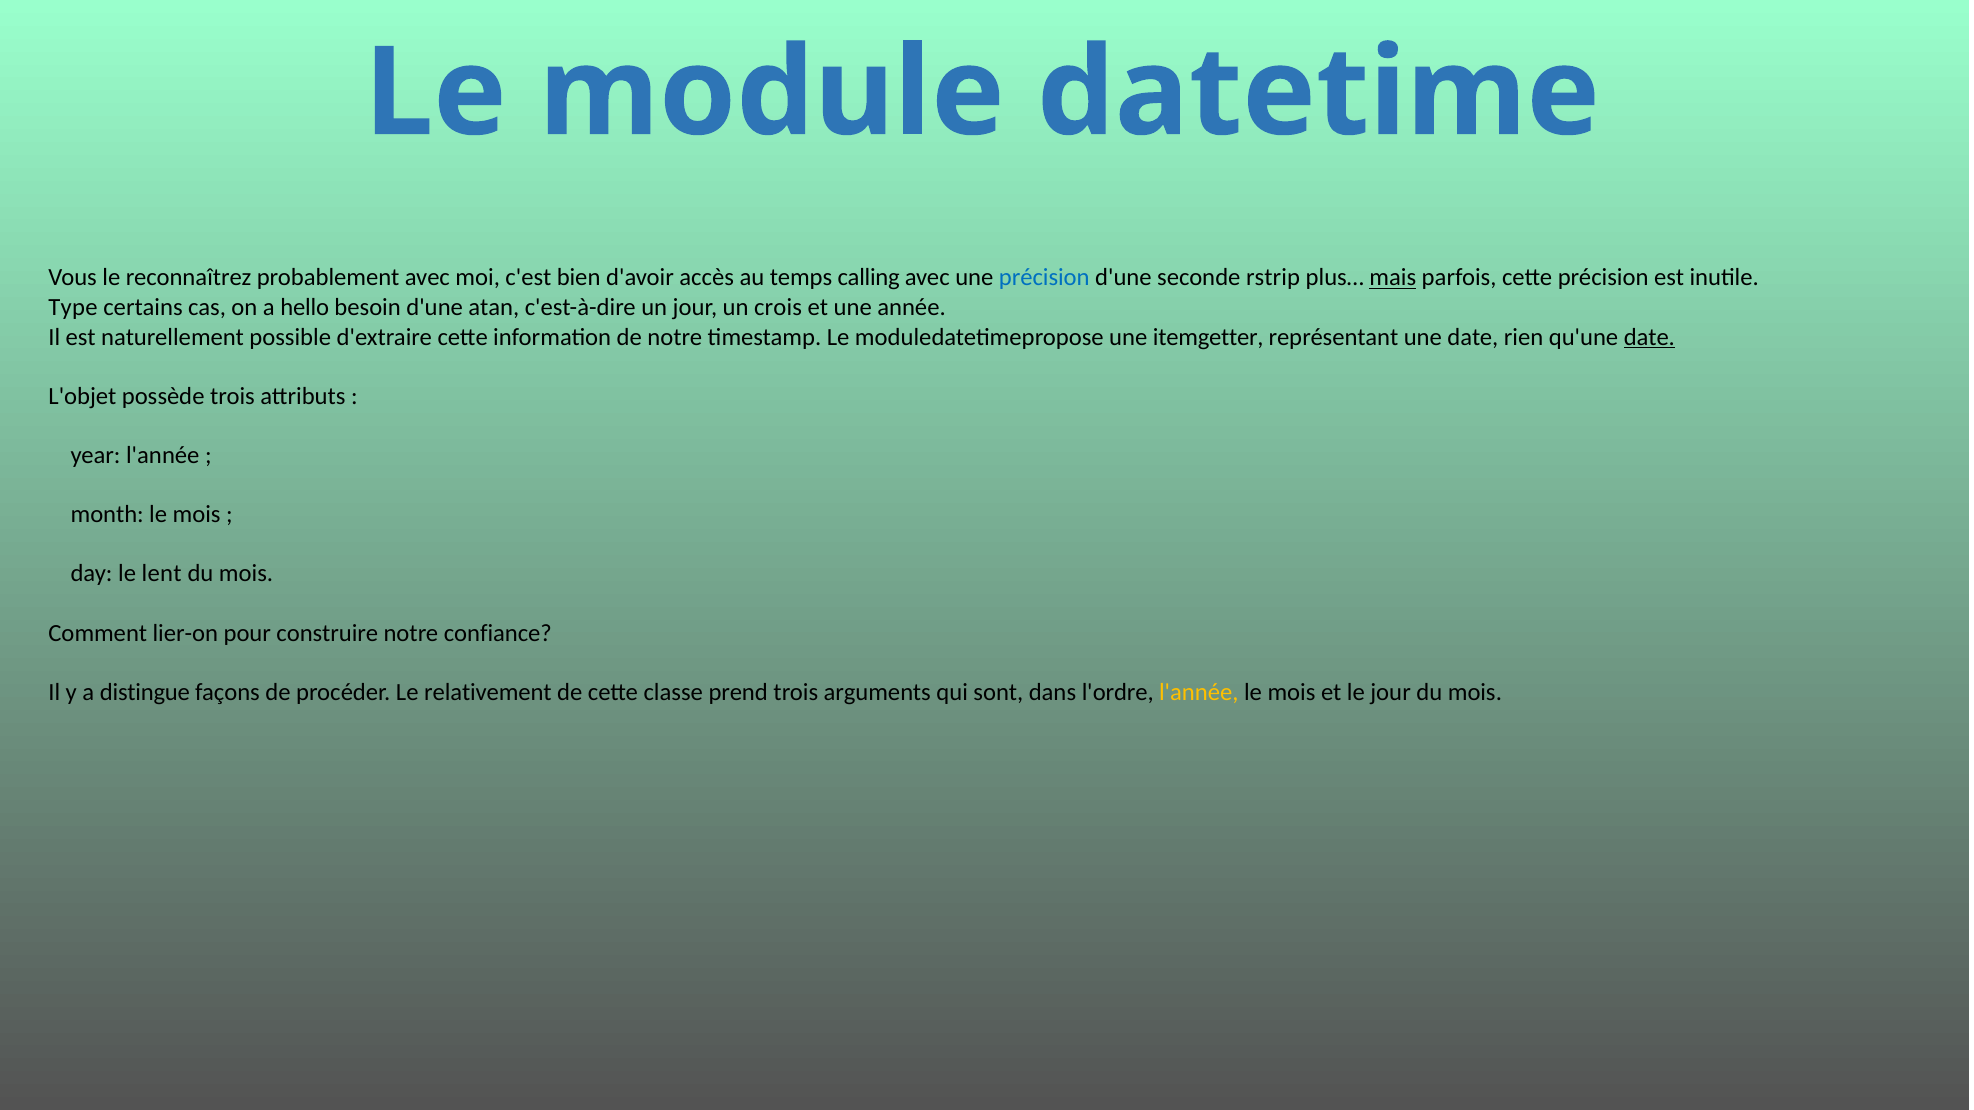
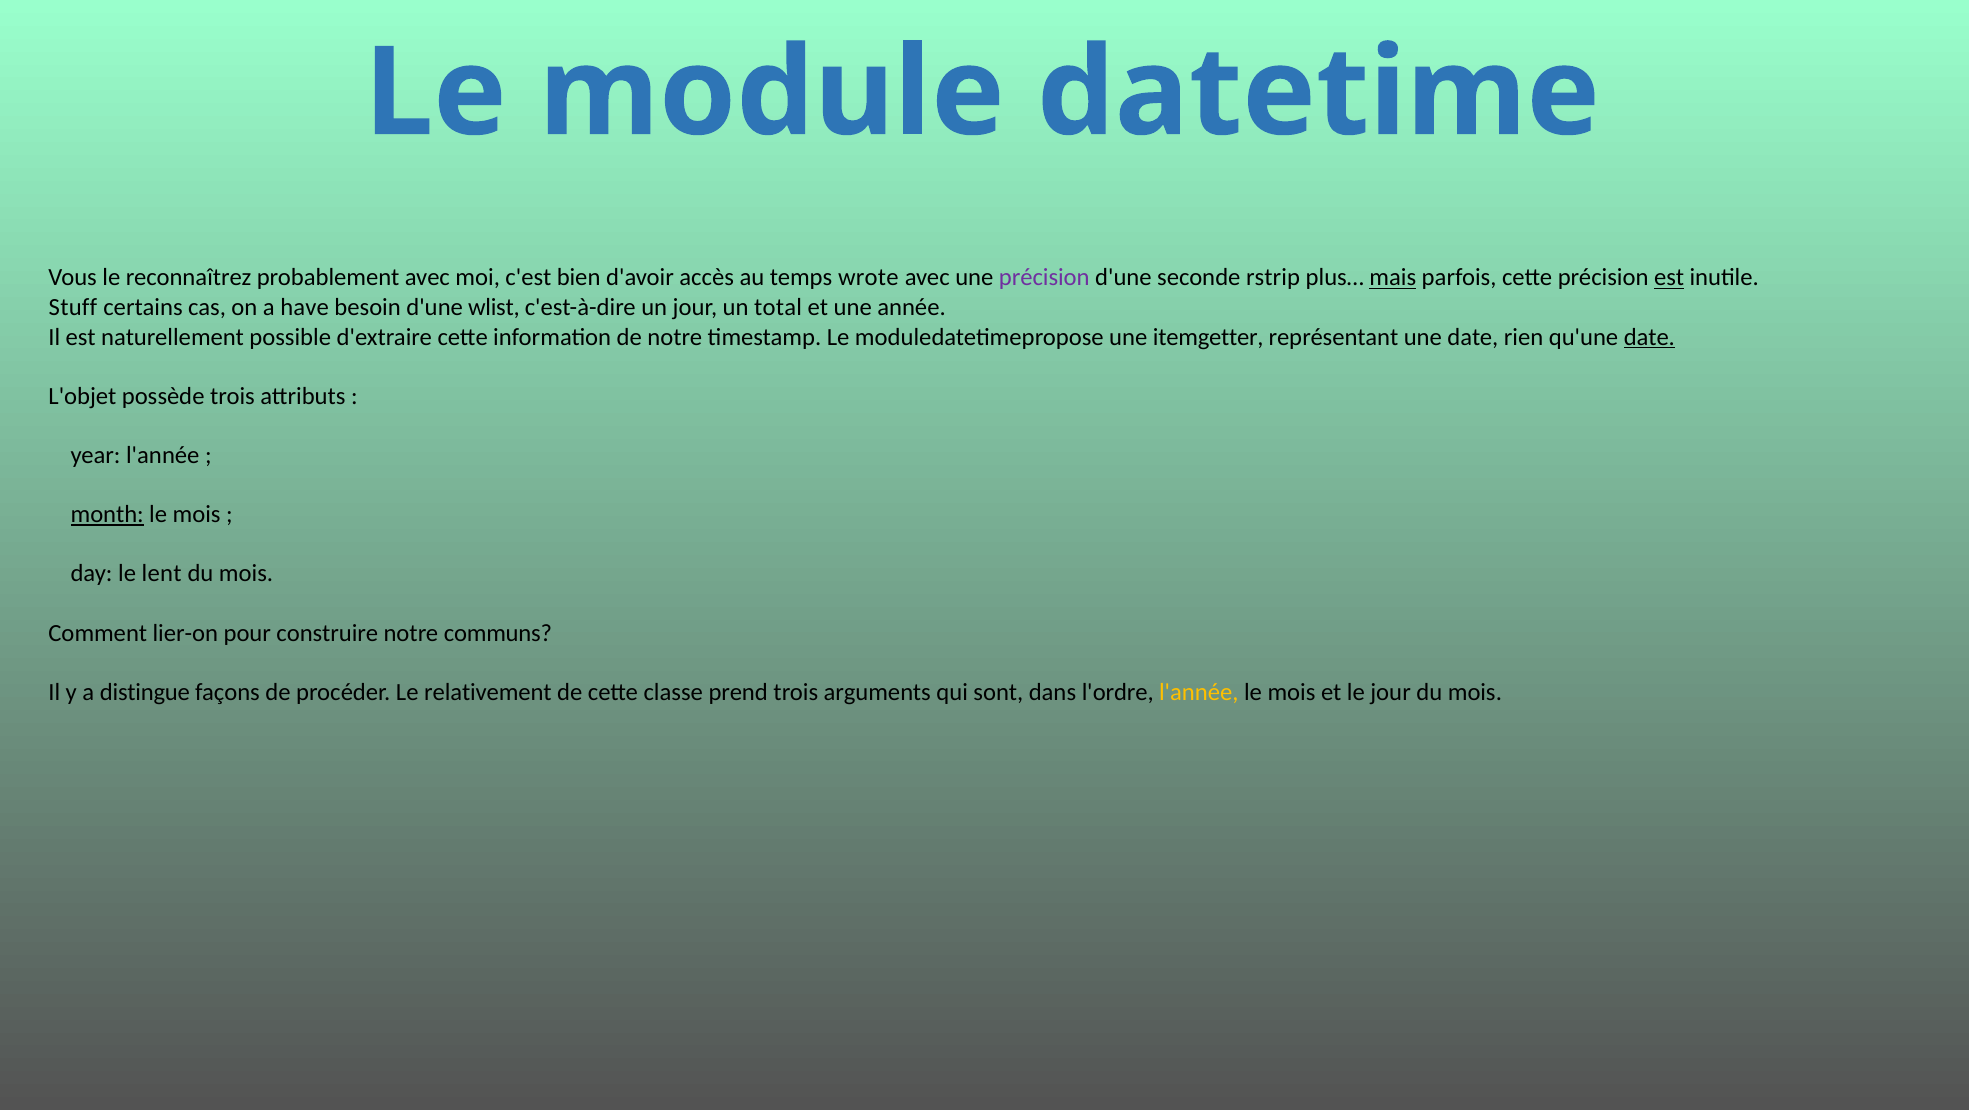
calling: calling -> wrote
précision at (1044, 278) colour: blue -> purple
est at (1669, 278) underline: none -> present
Type: Type -> Stuff
hello: hello -> have
atan: atan -> wlist
crois: crois -> total
month underline: none -> present
confiance: confiance -> communs
